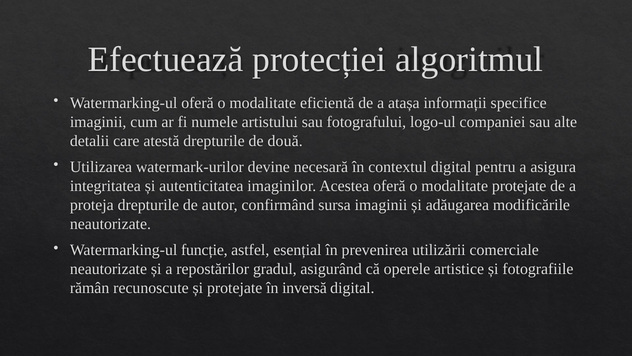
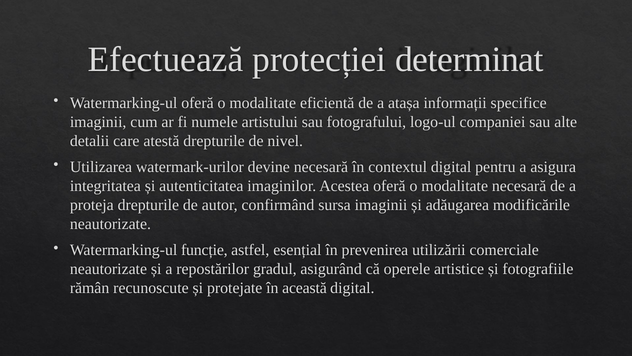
algoritmul: algoritmul -> determinat
două: două -> nivel
modalitate protejate: protejate -> necesară
inversă: inversă -> această
